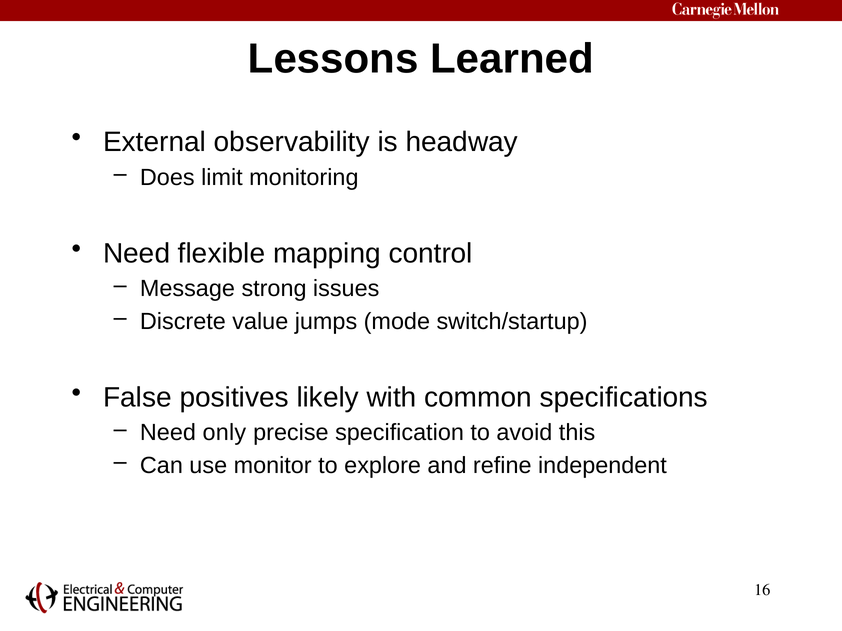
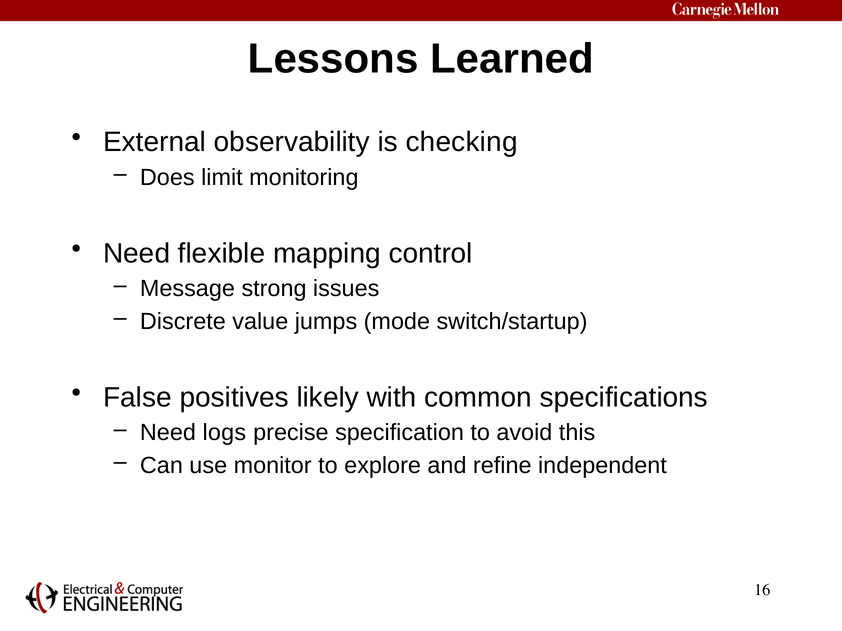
headway: headway -> checking
only: only -> logs
